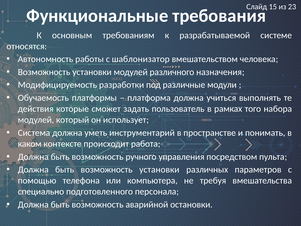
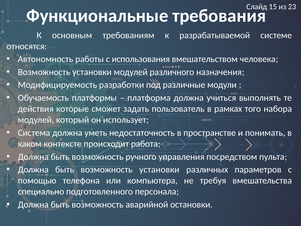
шаблонизатор: шаблонизатор -> использования
инструментарий: инструментарий -> недостаточность
